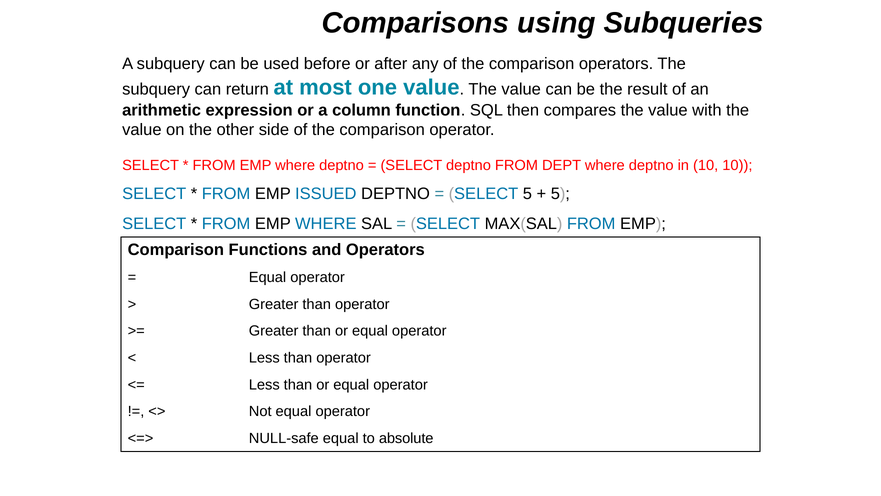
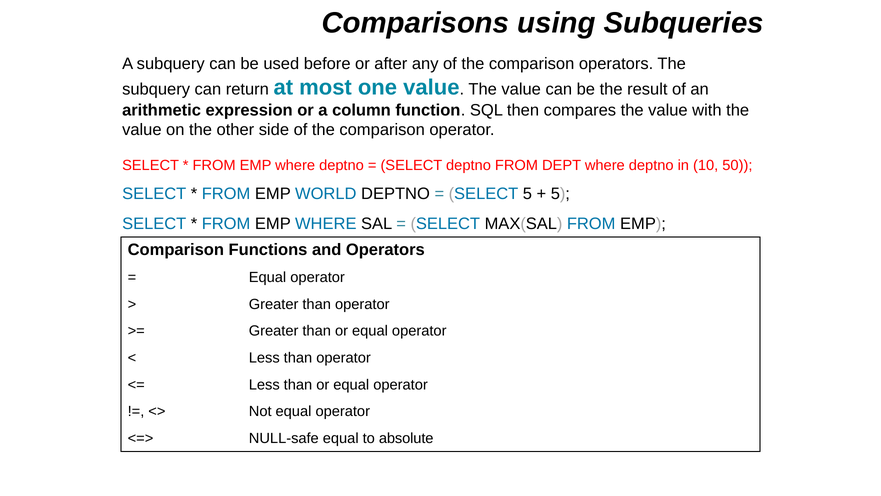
10 10: 10 -> 50
ISSUED: ISSUED -> WORLD
